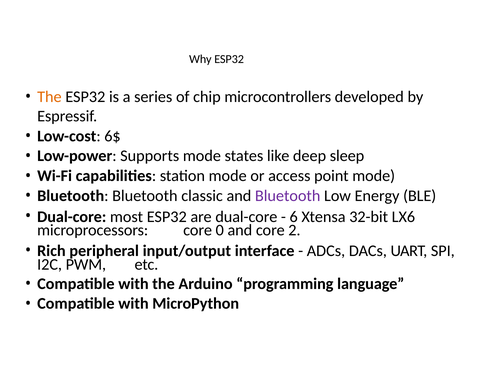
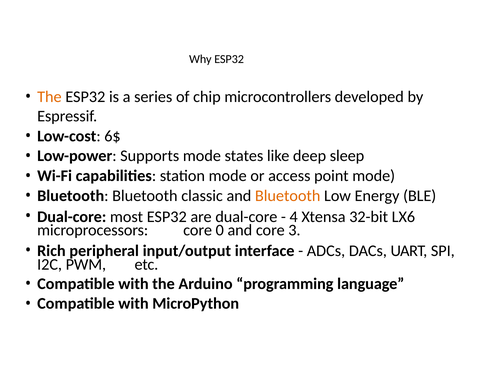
Bluetooth at (288, 196) colour: purple -> orange
6: 6 -> 4
2: 2 -> 3
